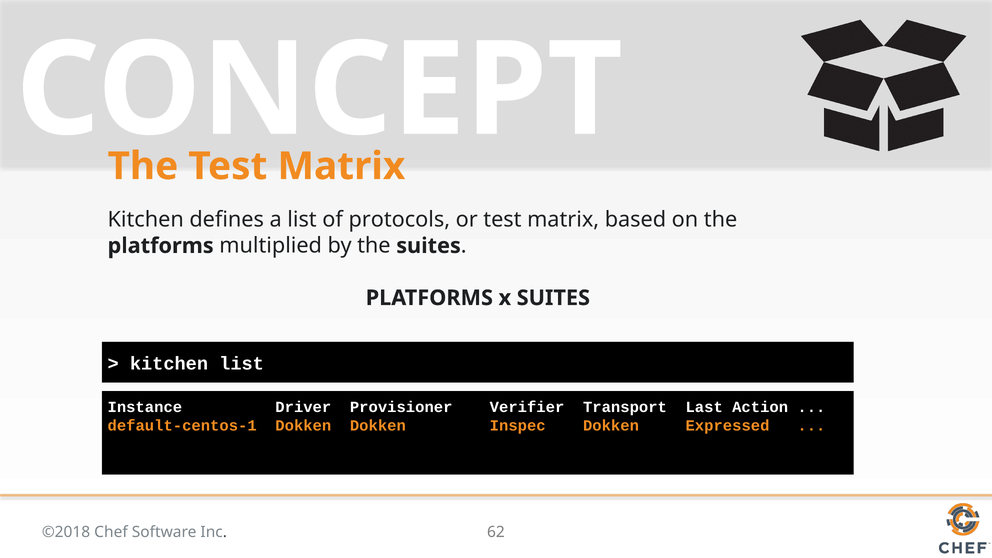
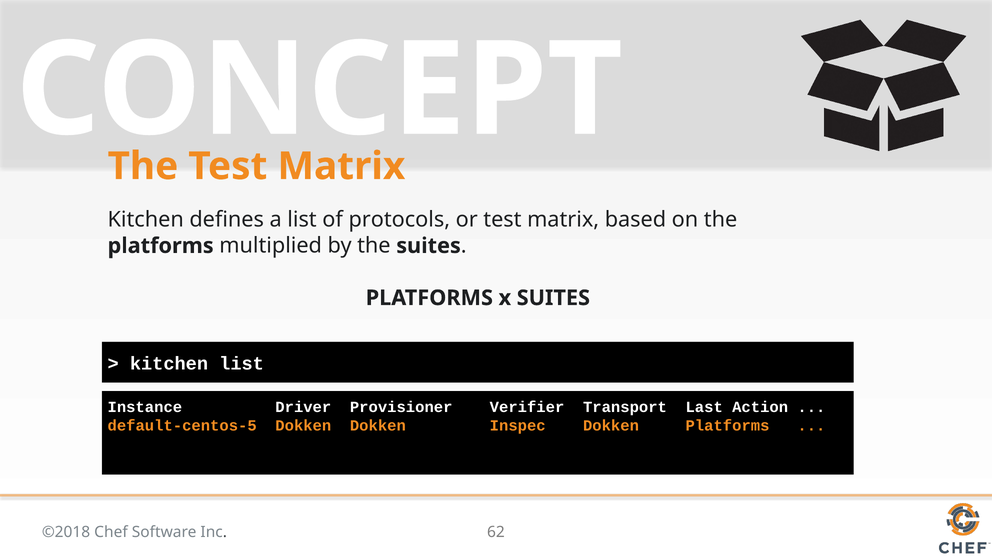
default-centos-1: default-centos-1 -> default-centos-5
Dokken Expressed: Expressed -> Platforms
